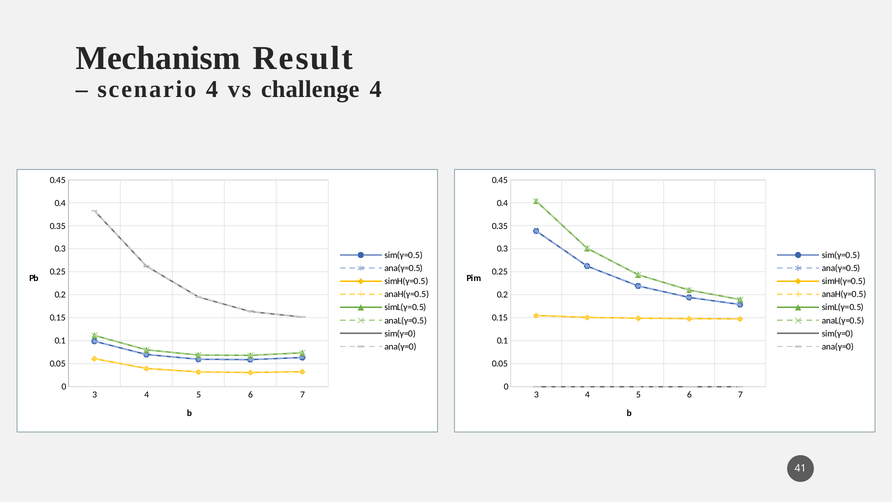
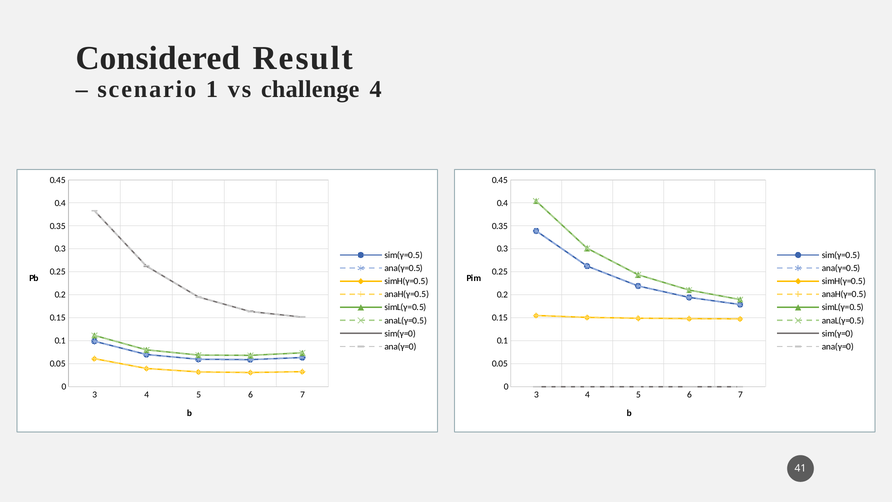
Mechanism: Mechanism -> Considered
scenario 4: 4 -> 1
